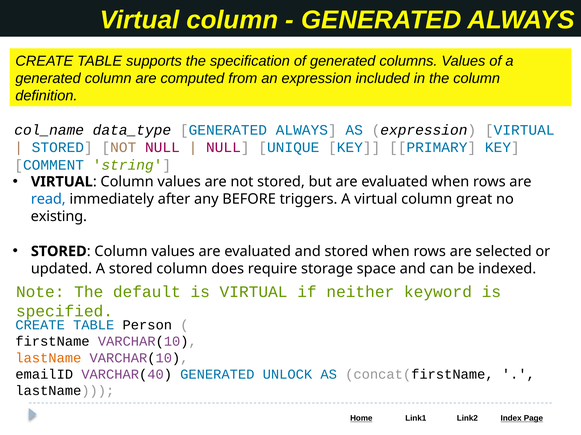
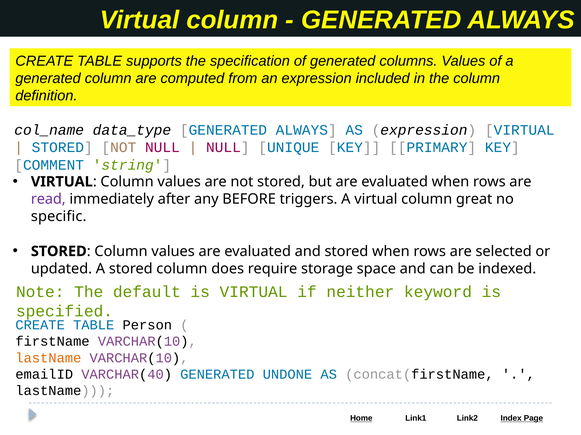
read colour: blue -> purple
existing: existing -> specific
UNLOCK: UNLOCK -> UNDONE
